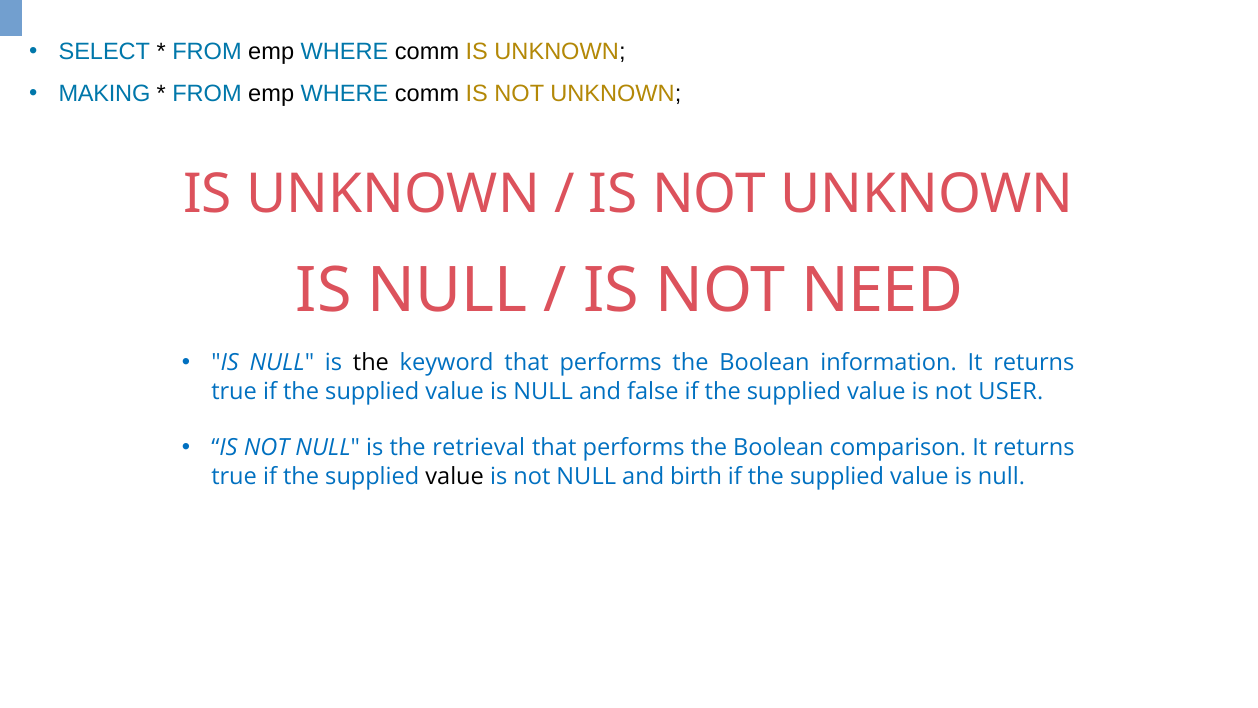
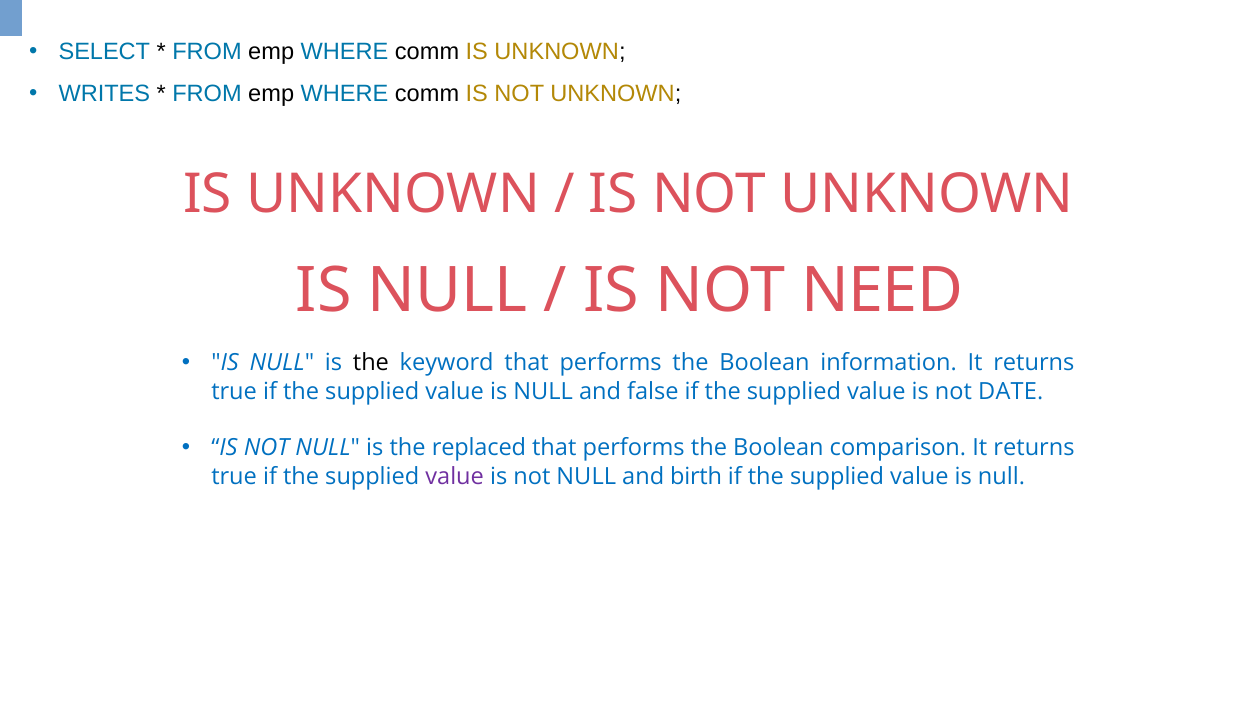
MAKING: MAKING -> WRITES
USER: USER -> DATE
retrieval: retrieval -> replaced
value at (455, 476) colour: black -> purple
